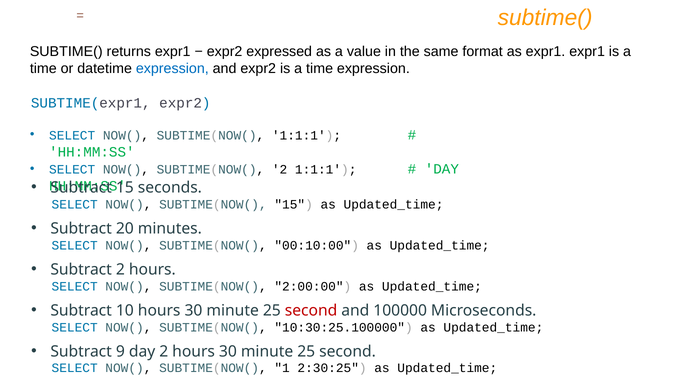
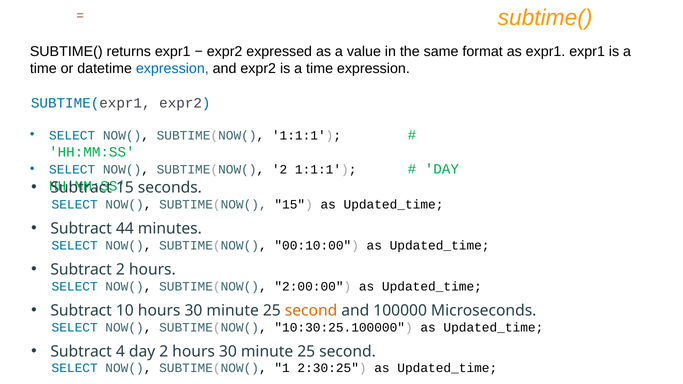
20: 20 -> 44
second at (311, 311) colour: red -> orange
9: 9 -> 4
